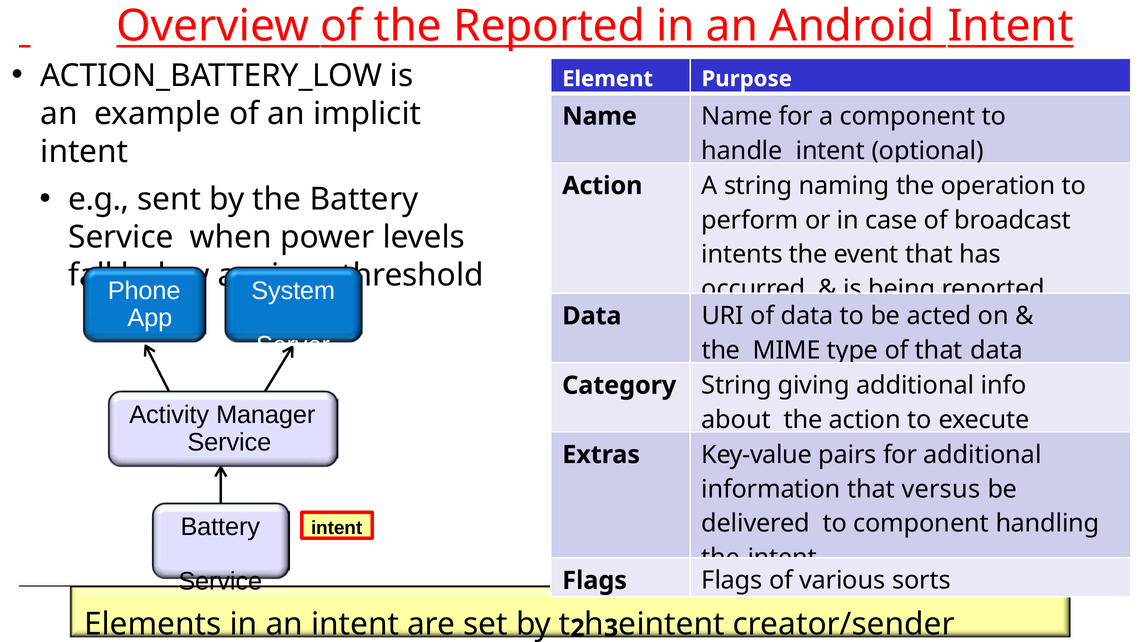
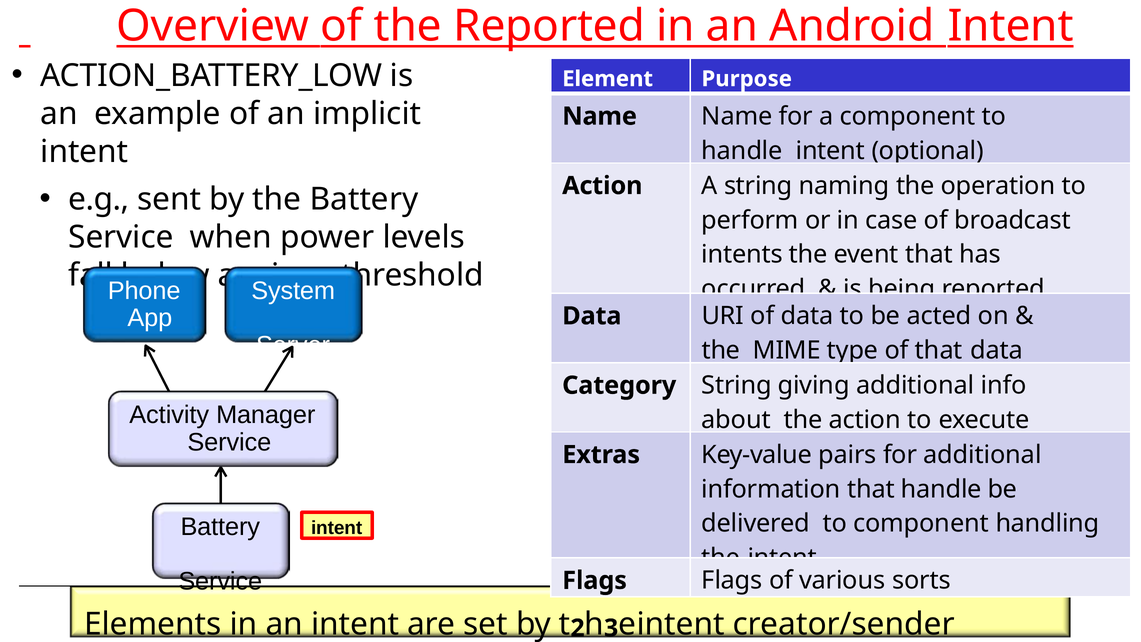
that versus: versus -> handle
